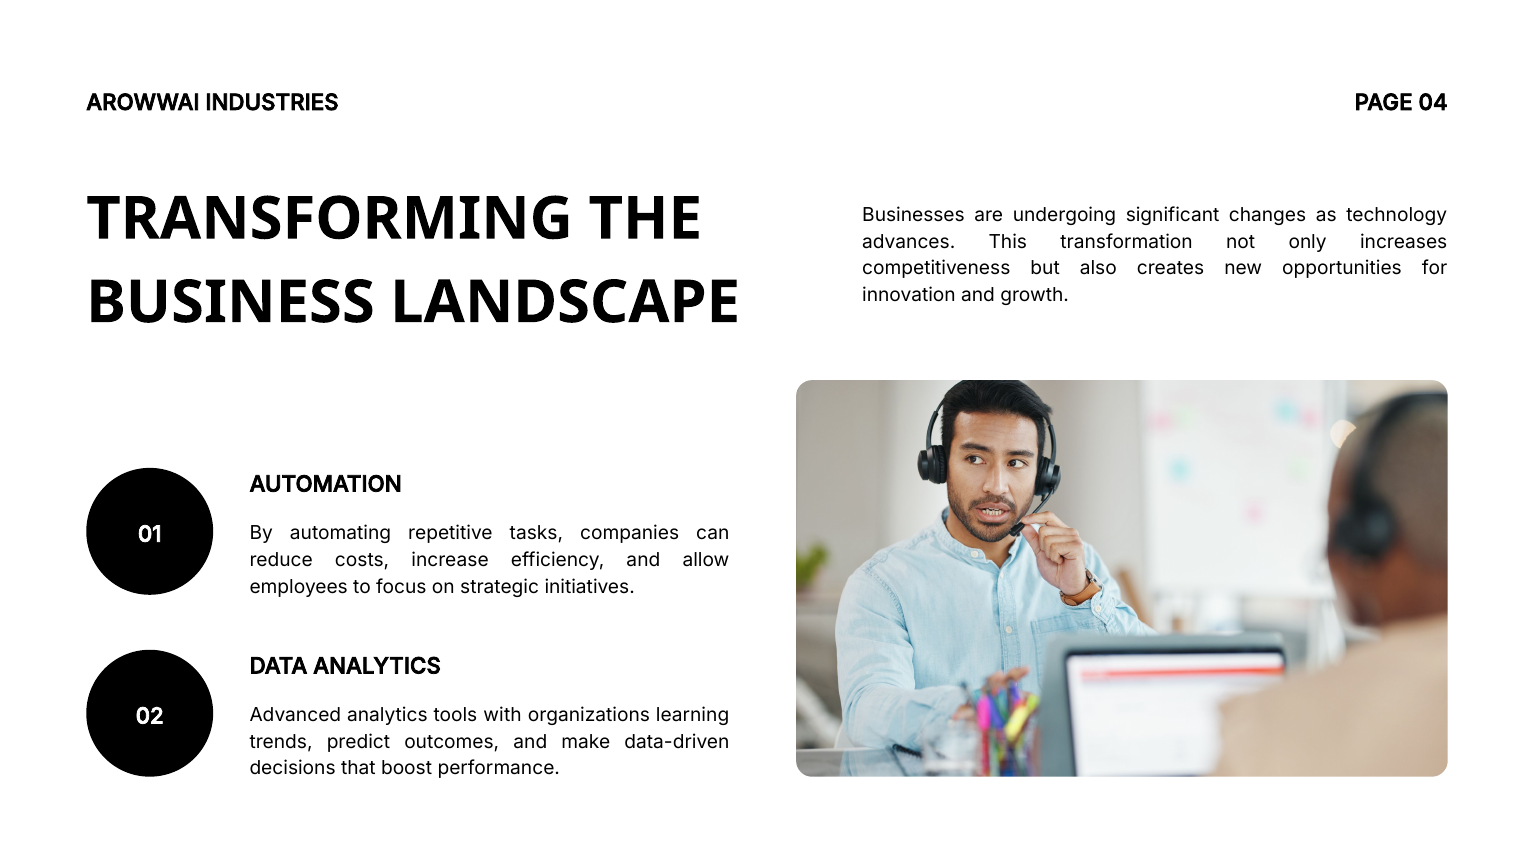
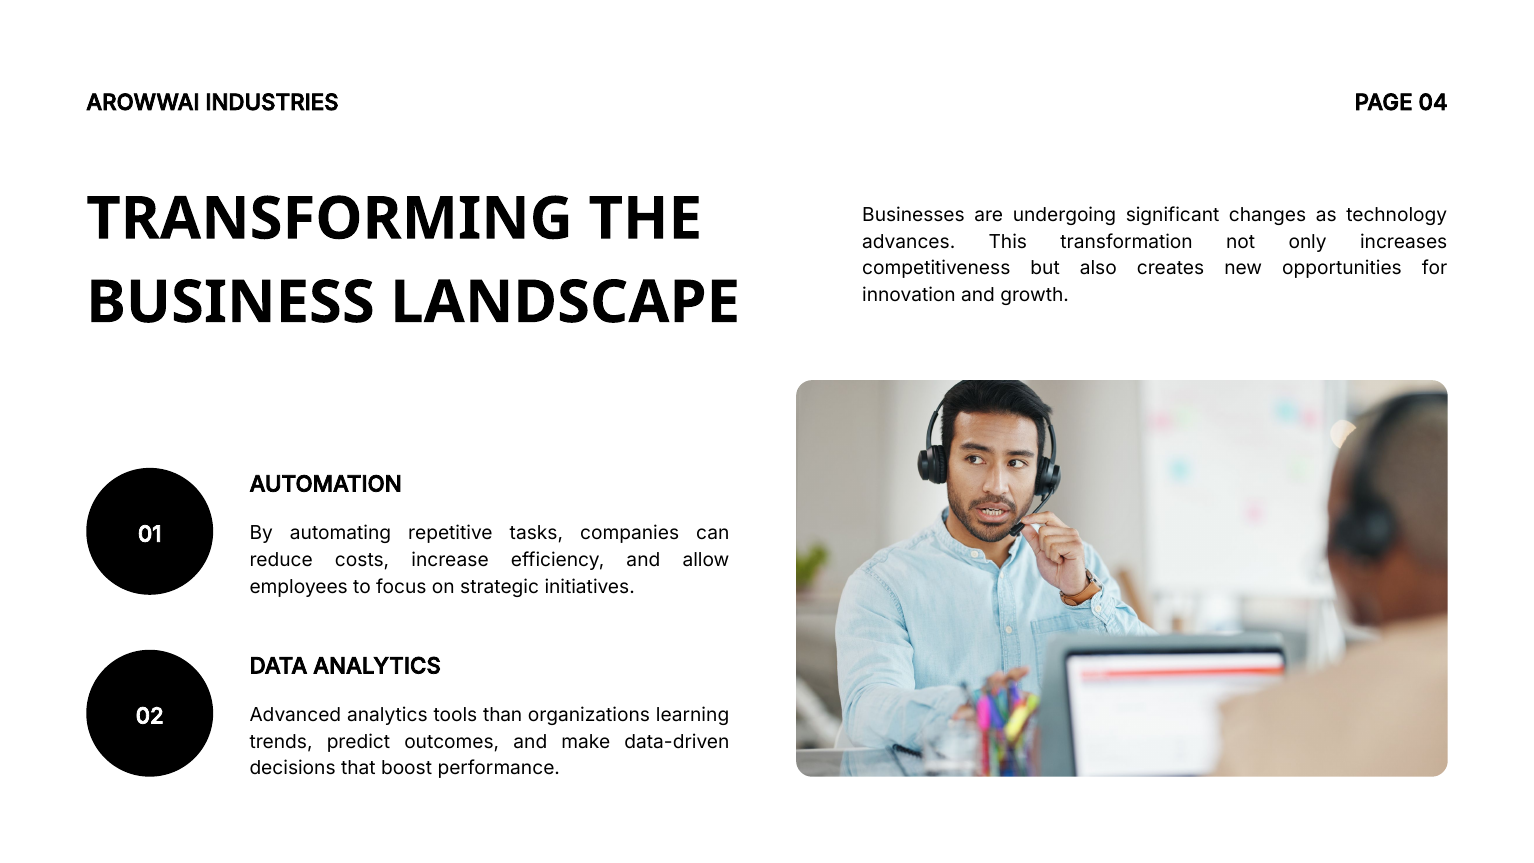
with: with -> than
